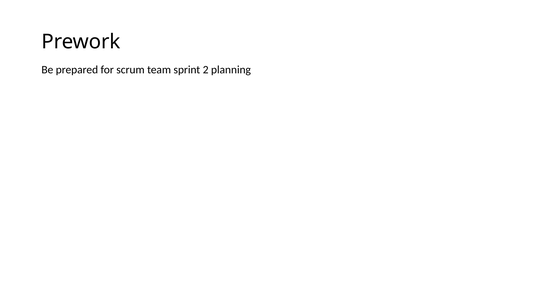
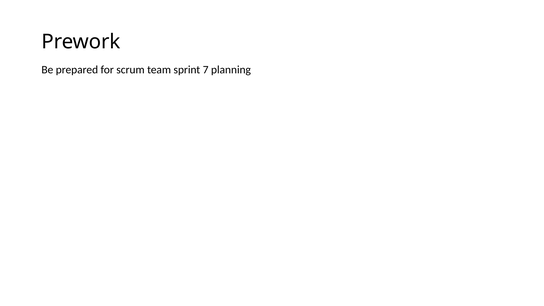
2: 2 -> 7
